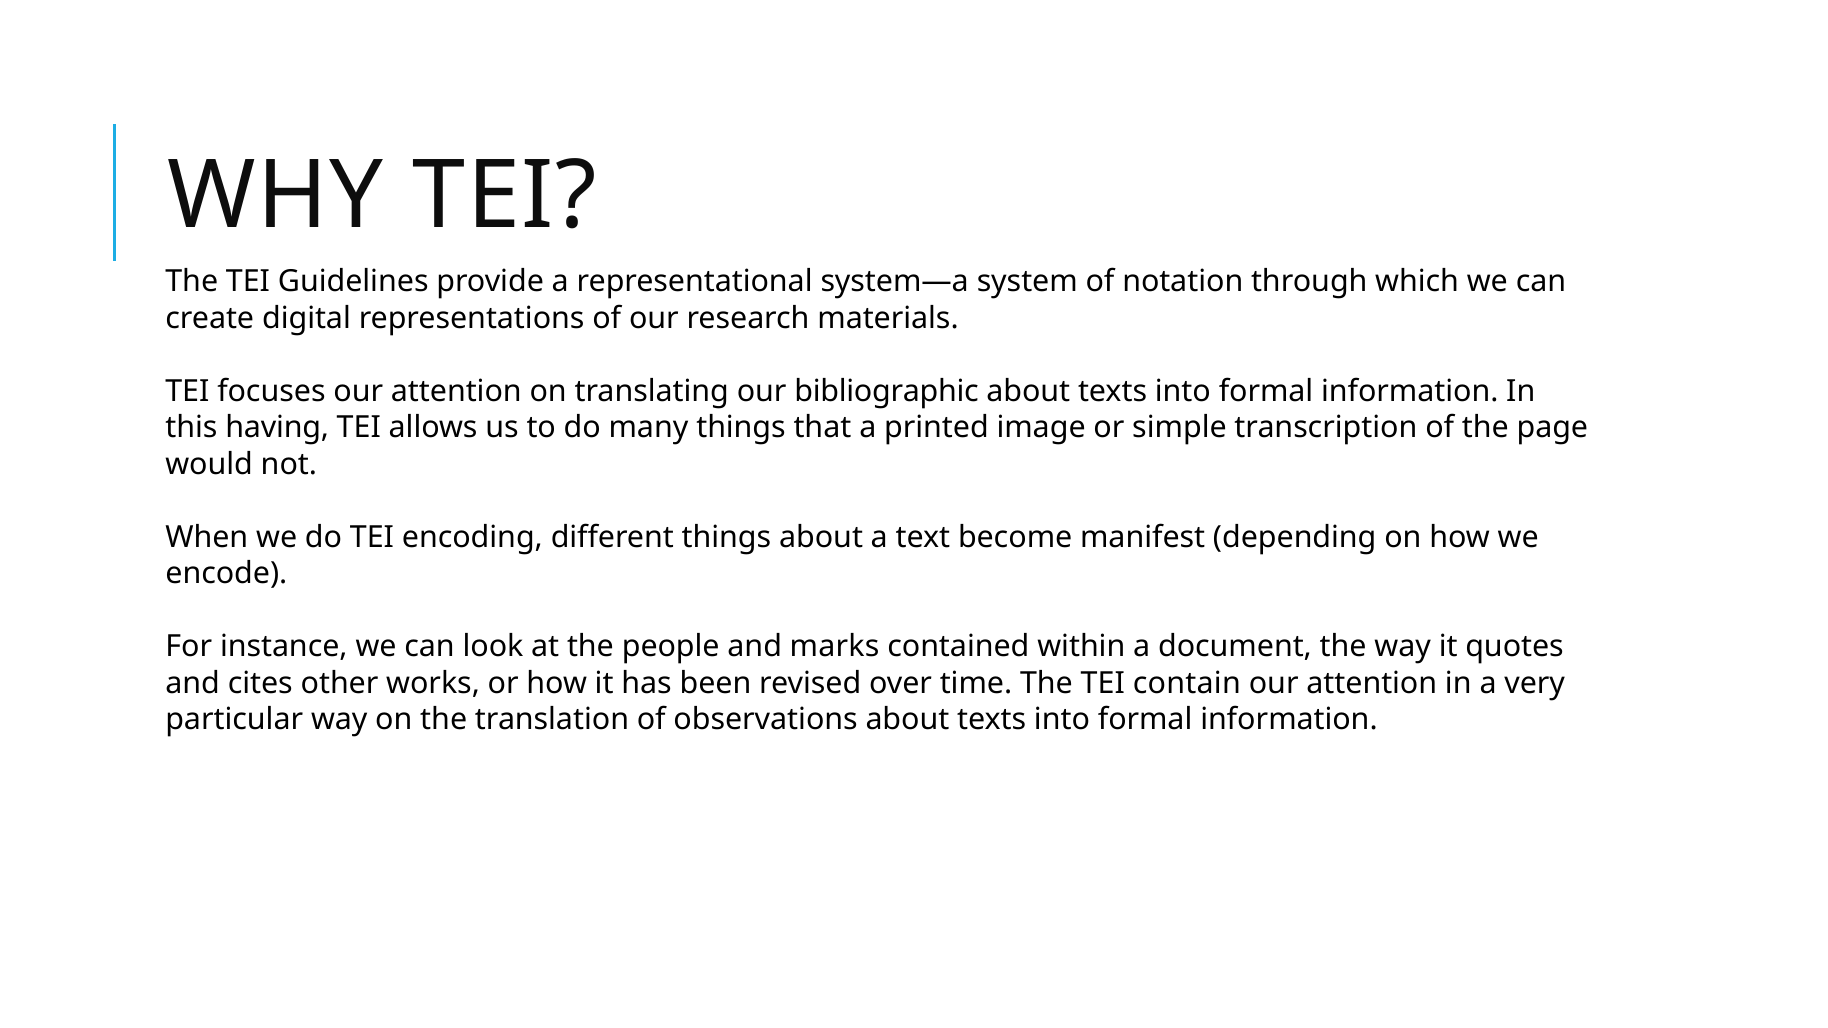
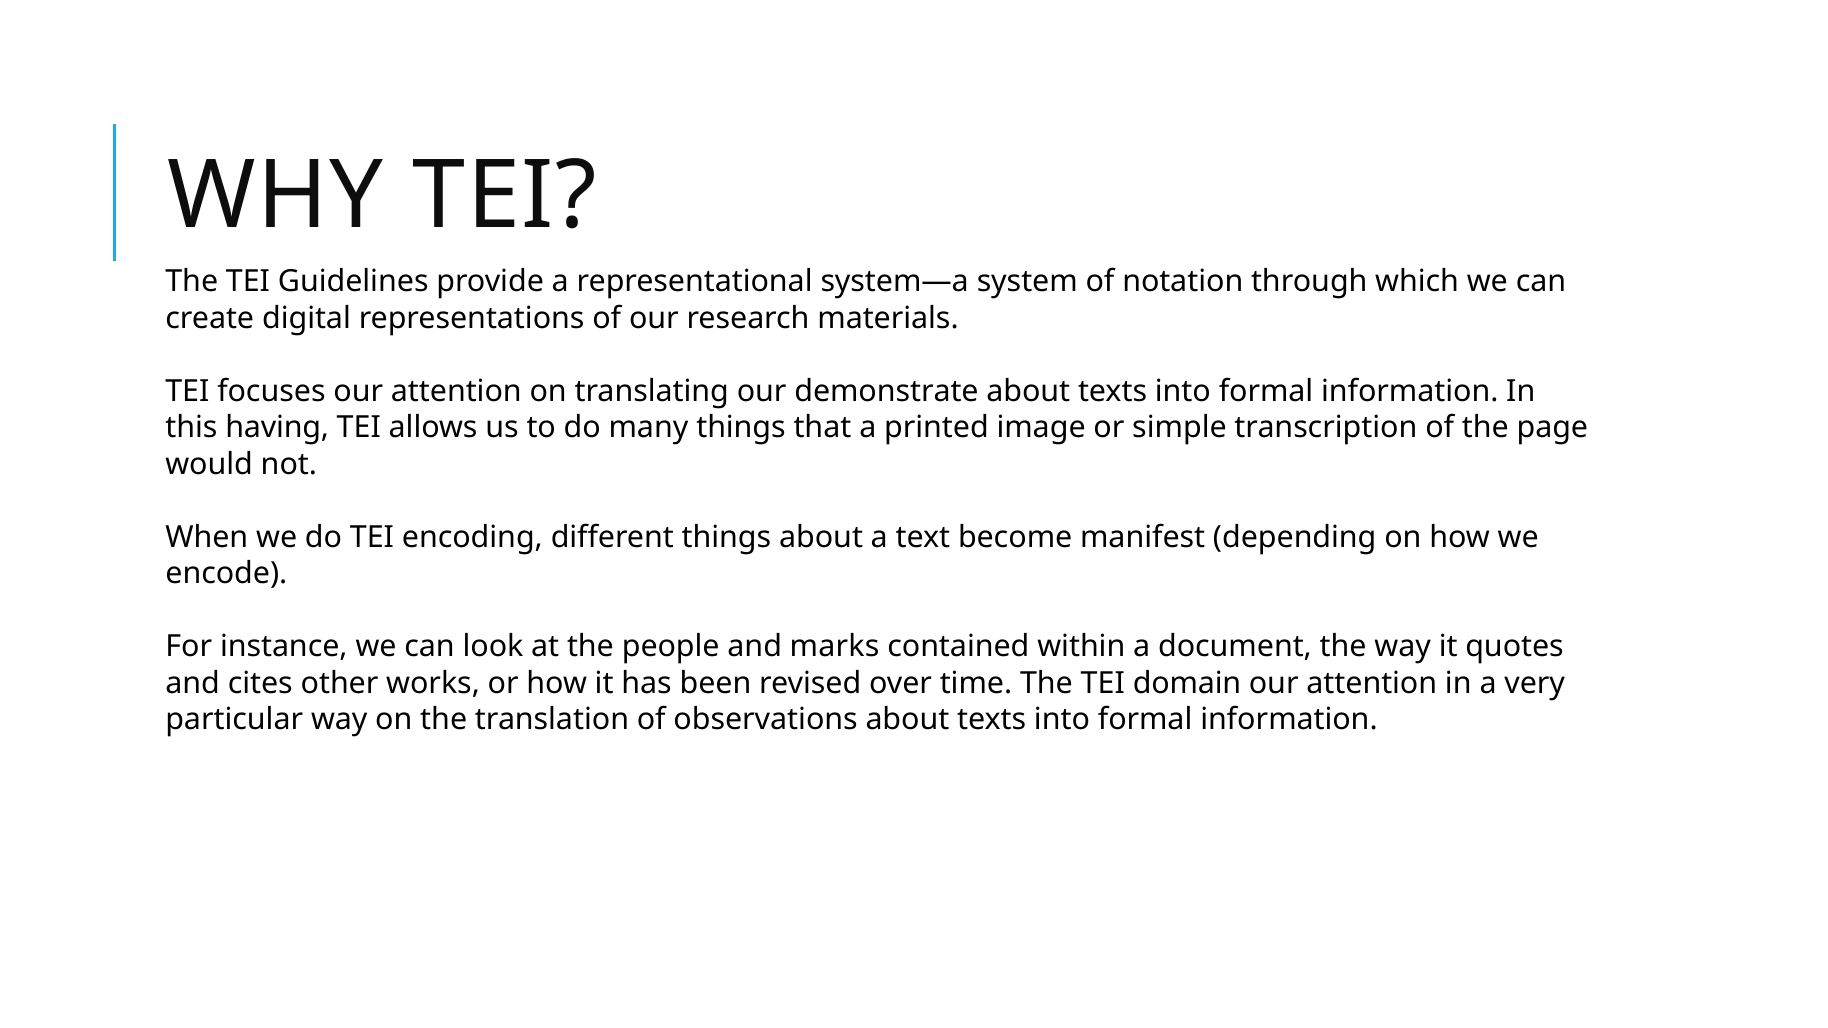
bibliographic: bibliographic -> demonstrate
contain: contain -> domain
